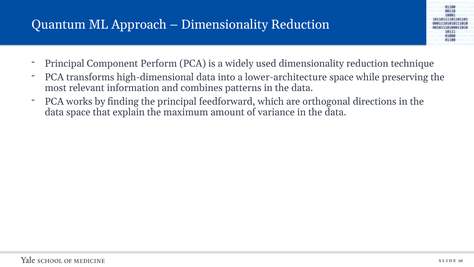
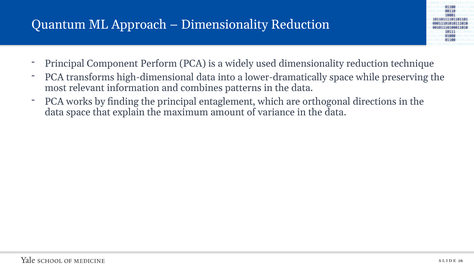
lower-architecture: lower-architecture -> lower-dramatically
feedforward: feedforward -> entaglement
